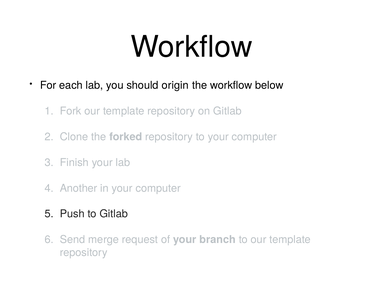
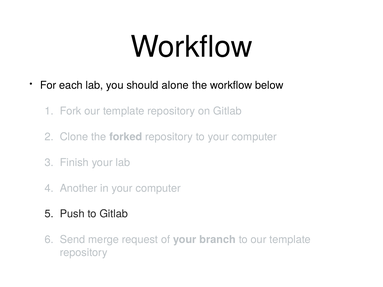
origin: origin -> alone
